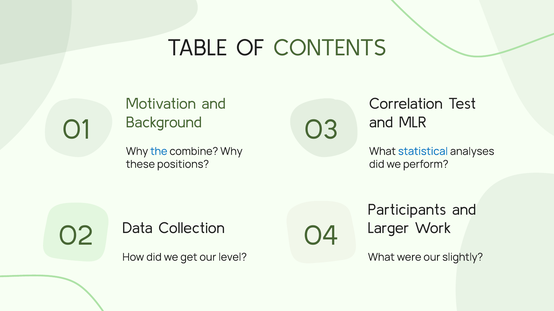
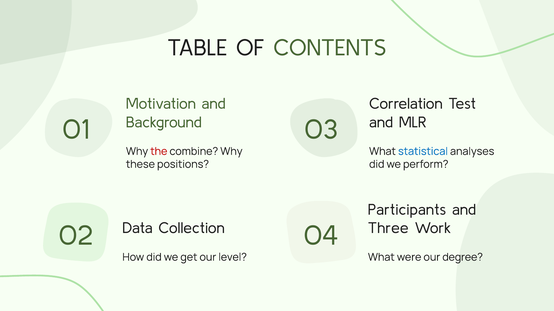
the colour: blue -> red
Larger: Larger -> Three
slightly: slightly -> degree
